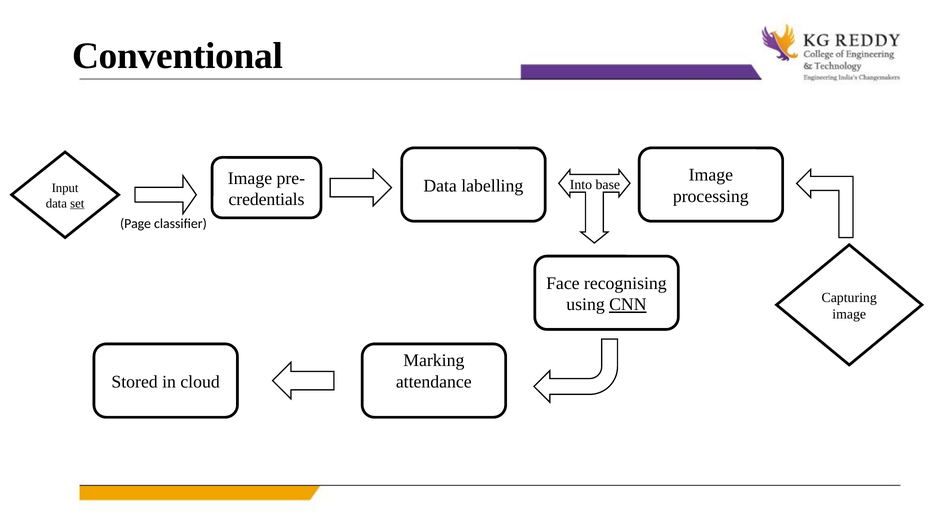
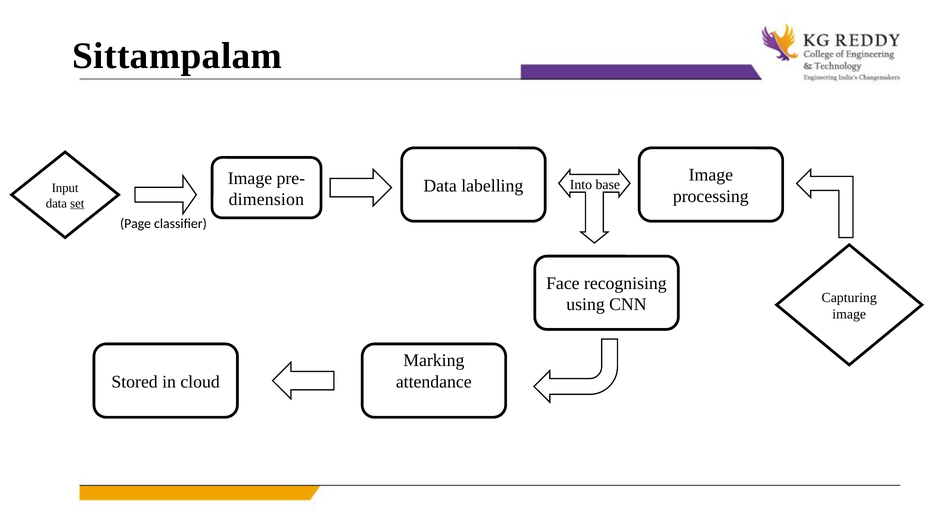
Conventional: Conventional -> Sittampalam
credentials: credentials -> dimension
CNN underline: present -> none
